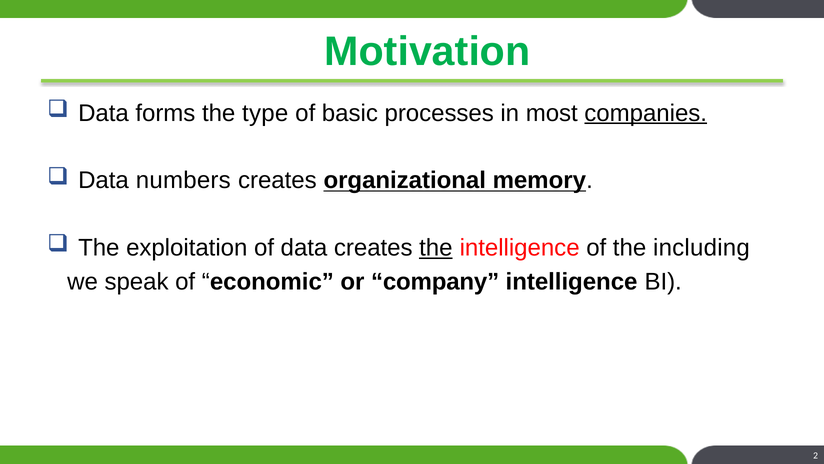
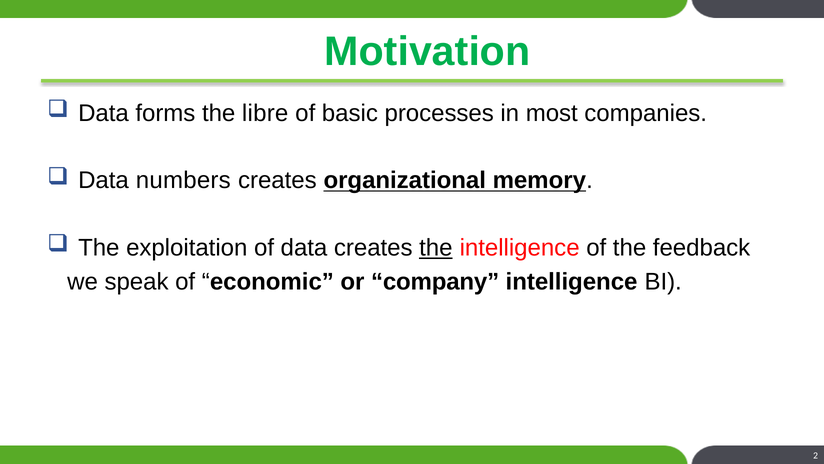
type: type -> libre
companies underline: present -> none
including: including -> feedback
